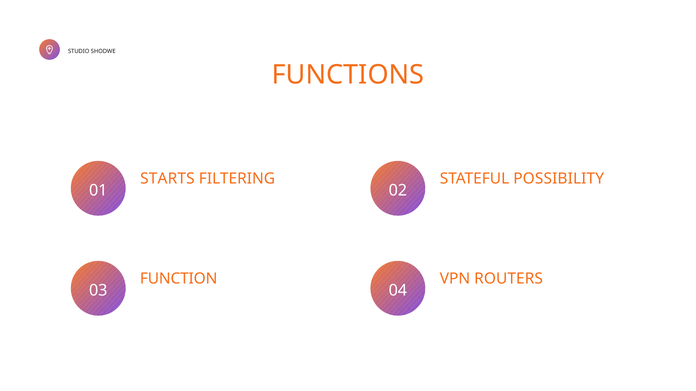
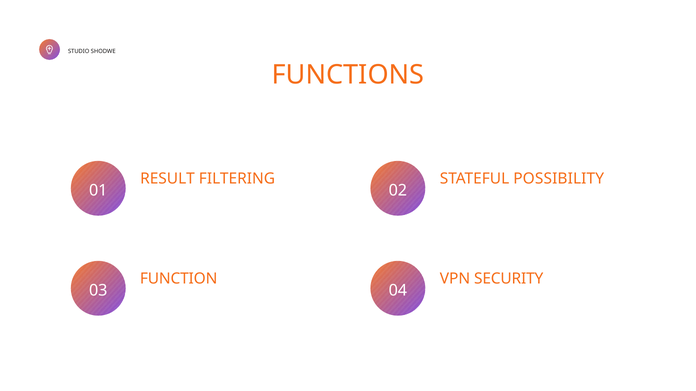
STARTS: STARTS -> RESULT
ROUTERS: ROUTERS -> SECURITY
